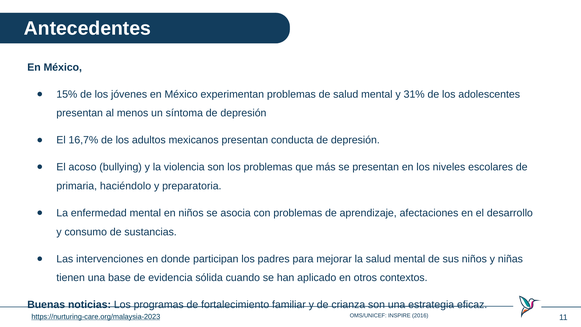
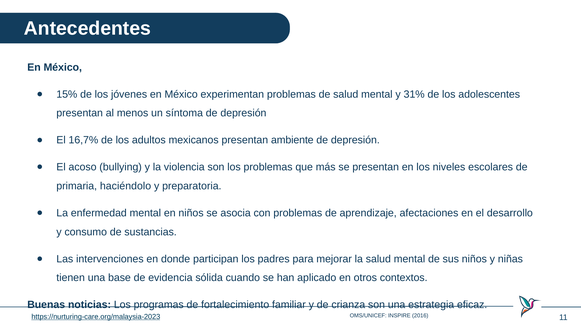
conducta: conducta -> ambiente
